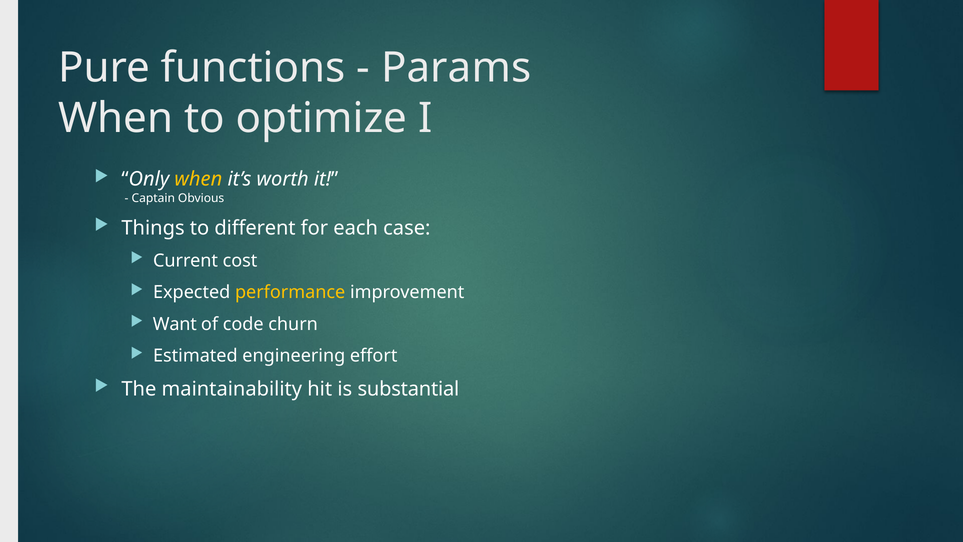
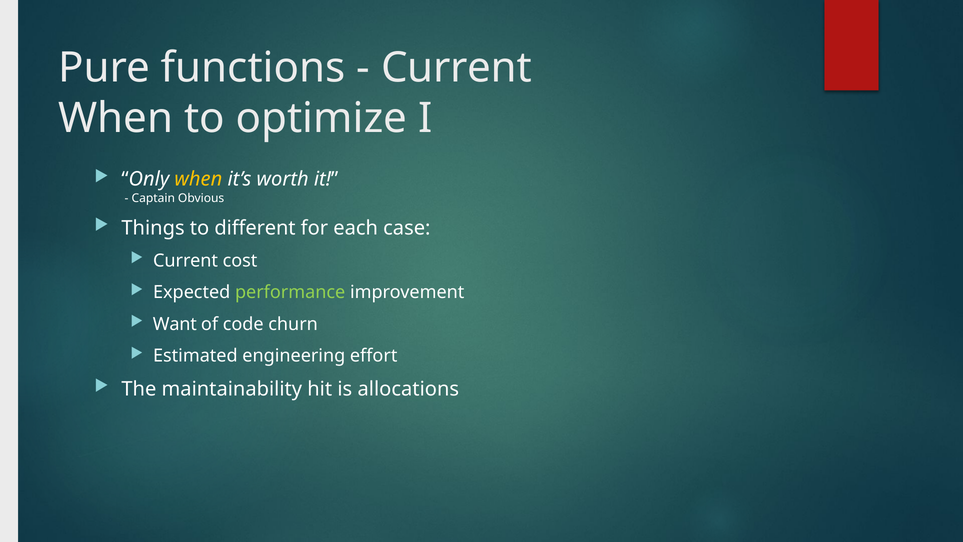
Params at (456, 68): Params -> Current
performance colour: yellow -> light green
substantial: substantial -> allocations
